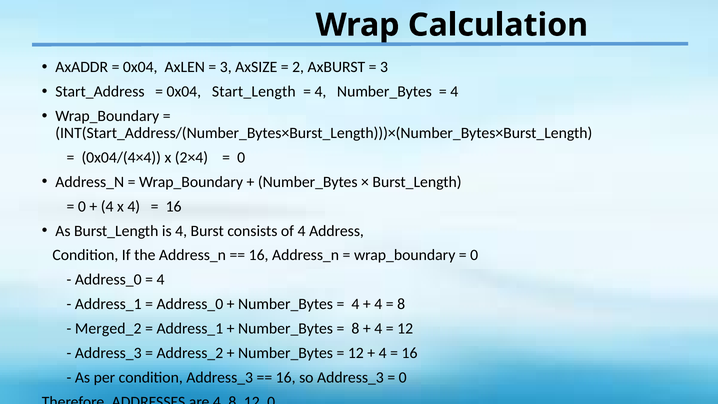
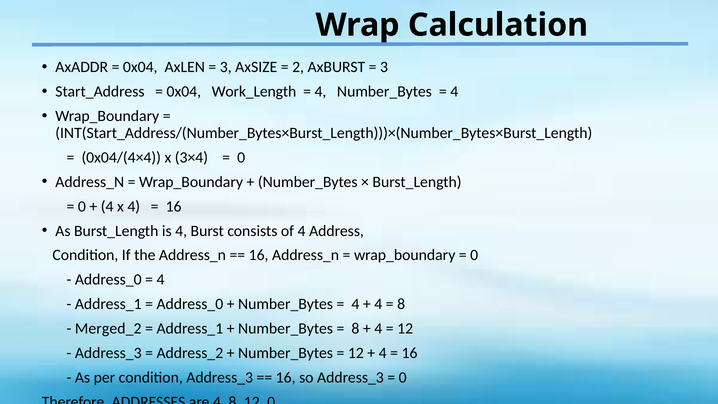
Start_Length: Start_Length -> Work_Length
2×4: 2×4 -> 3×4
